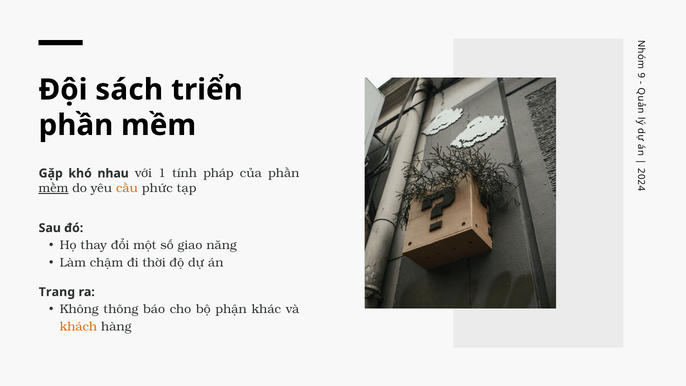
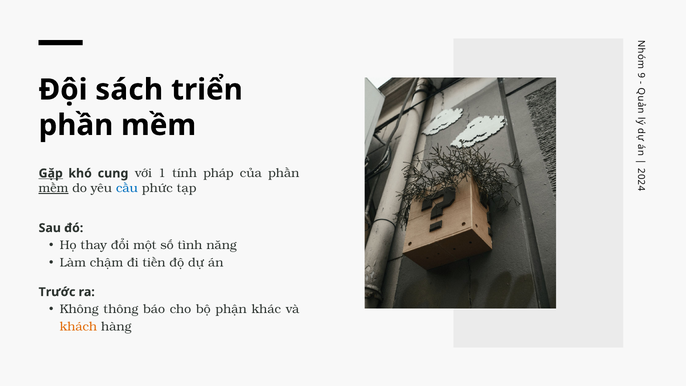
Gặp underline: none -> present
nhau: nhau -> cung
cầu colour: orange -> blue
giao: giao -> tình
thời: thời -> tiền
Trang: Trang -> Trước
